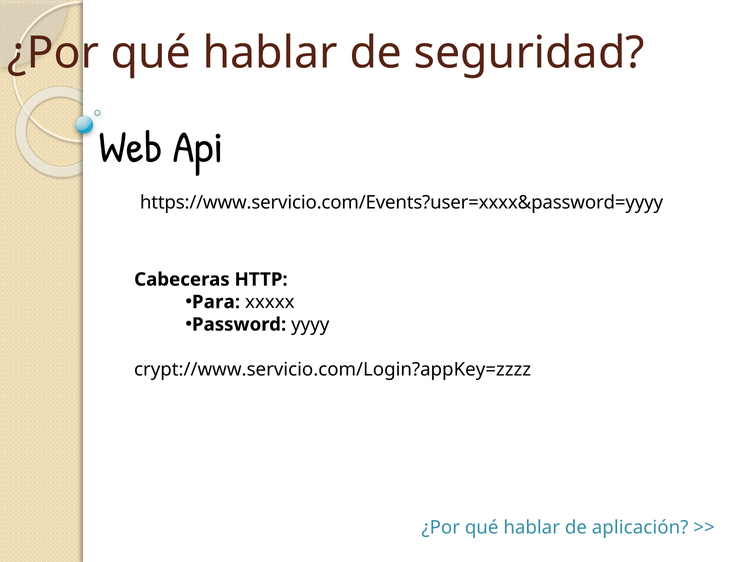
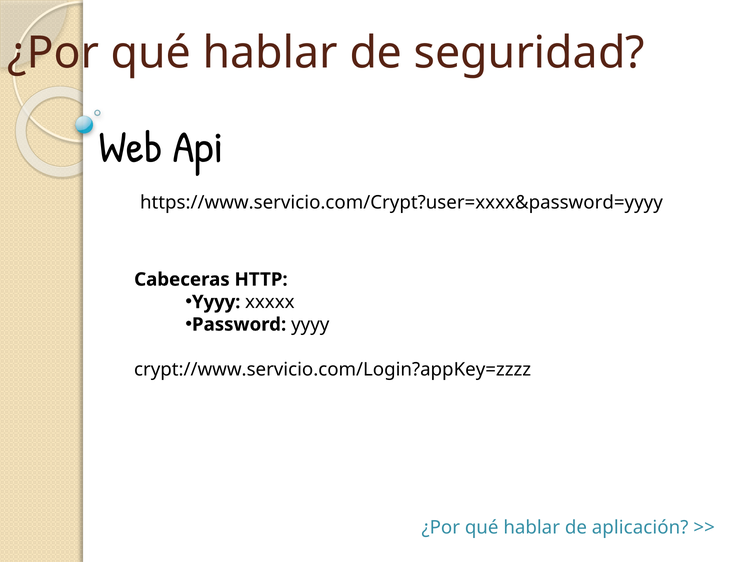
https://www.servicio.com/Events?user=xxxx&password=yyyy: https://www.servicio.com/Events?user=xxxx&password=yyyy -> https://www.servicio.com/Crypt?user=xxxx&password=yyyy
Para at (216, 302): Para -> Yyyy
